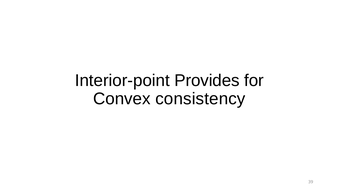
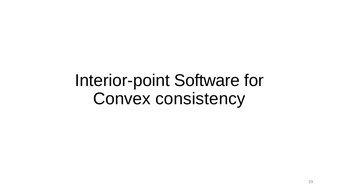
Provides: Provides -> Software
